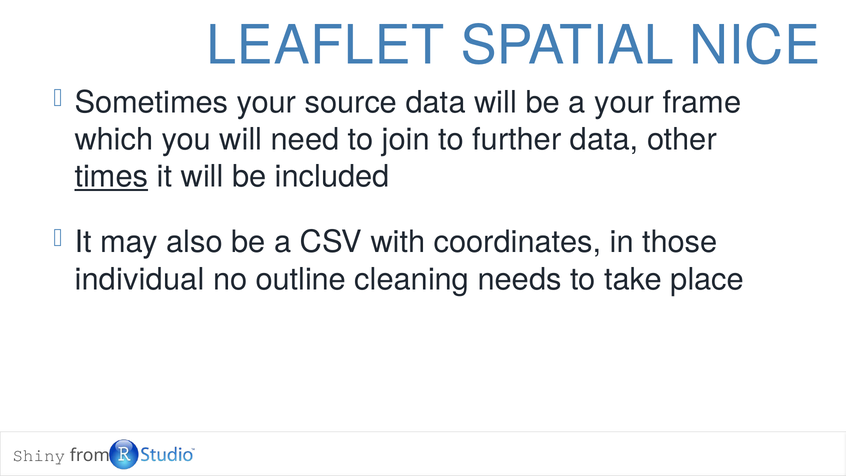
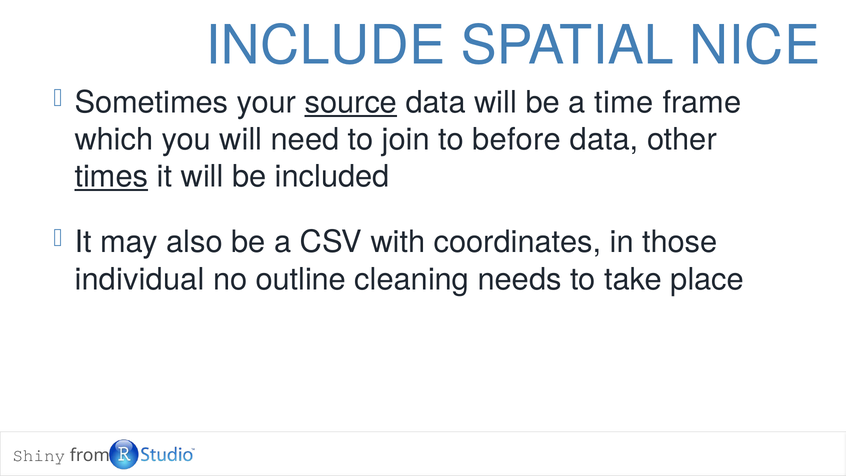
LEAFLET: LEAFLET -> INCLUDE
source underline: none -> present
a your: your -> time
further: further -> before
